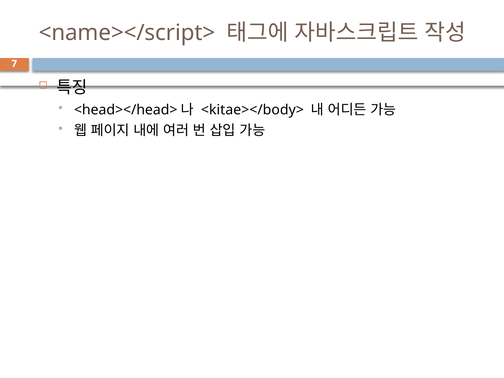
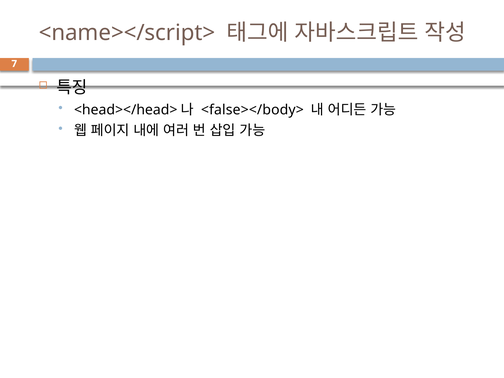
<kitae></body>: <kitae></body> -> <false></body>
